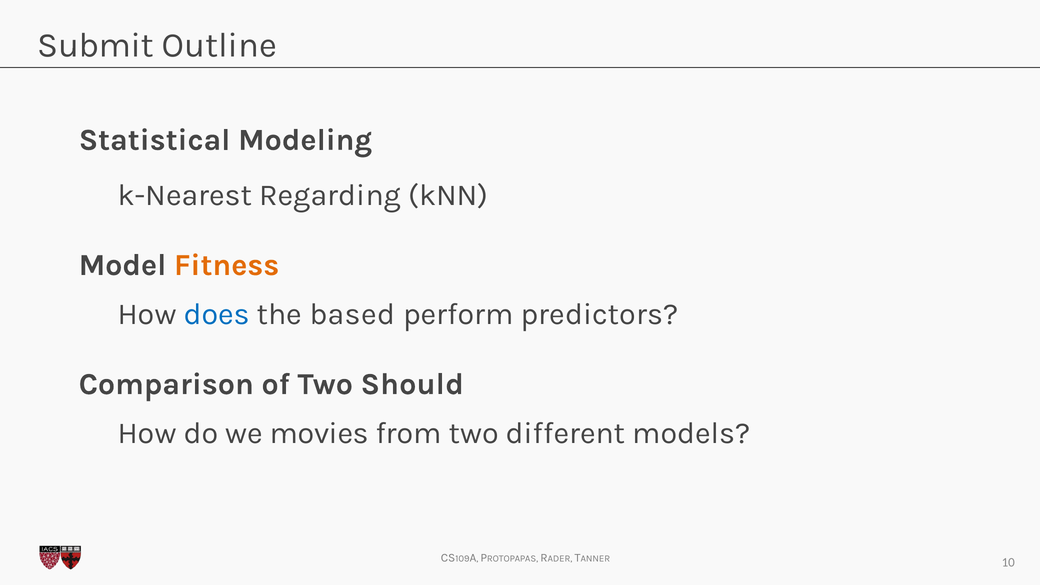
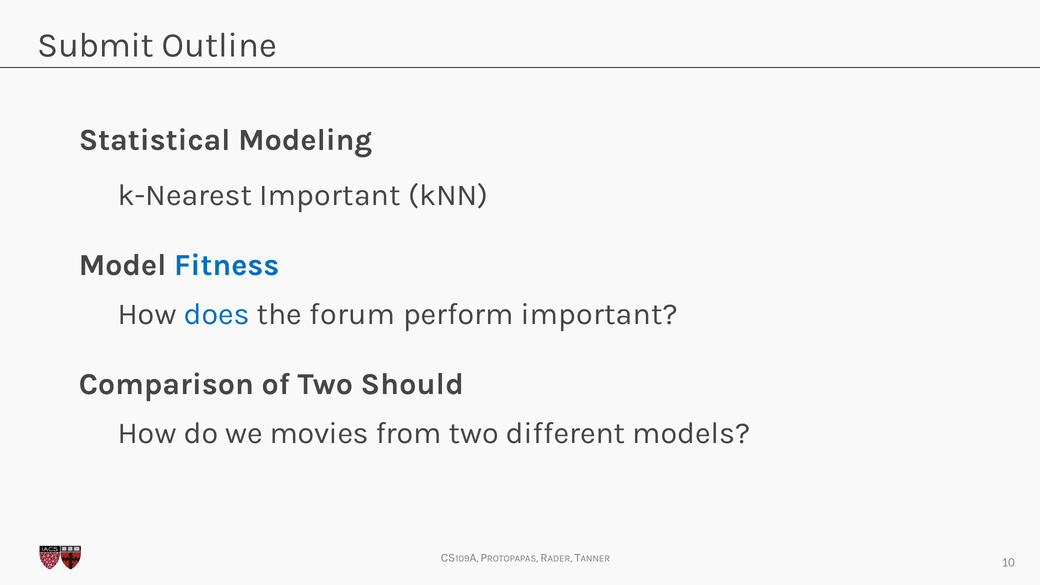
k-Nearest Regarding: Regarding -> Important
Fitness colour: orange -> blue
based: based -> forum
perform predictors: predictors -> important
